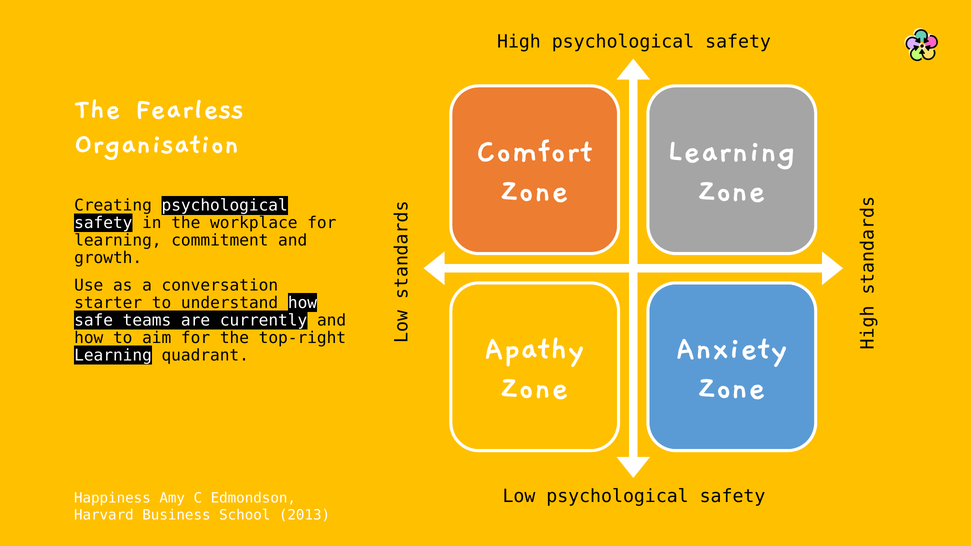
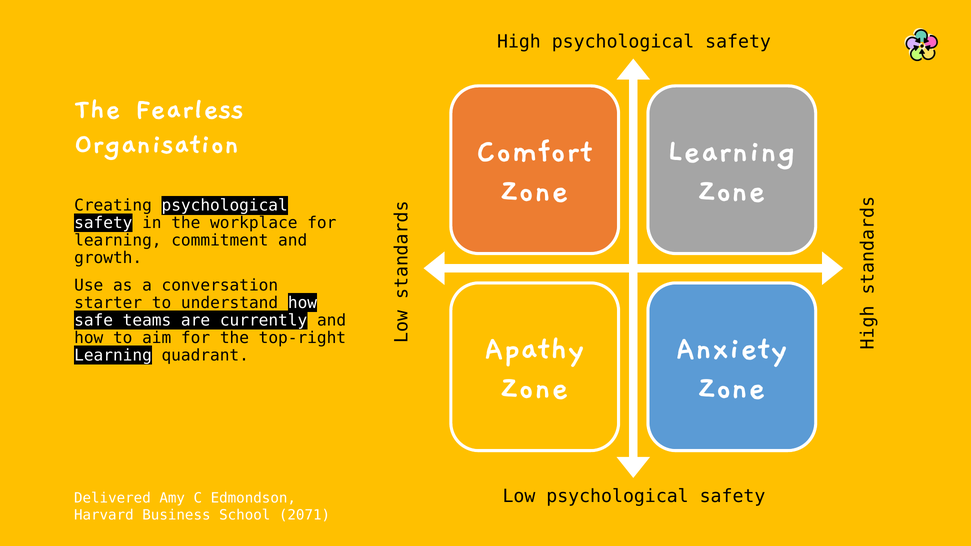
Happiness: Happiness -> Delivered
2013: 2013 -> 2071
